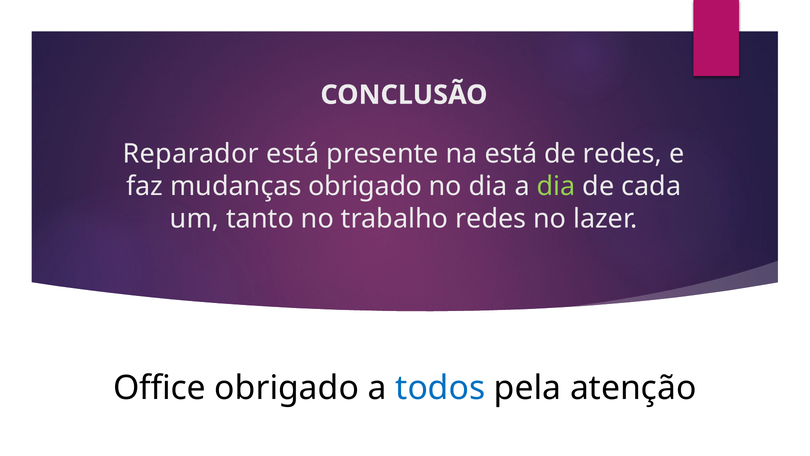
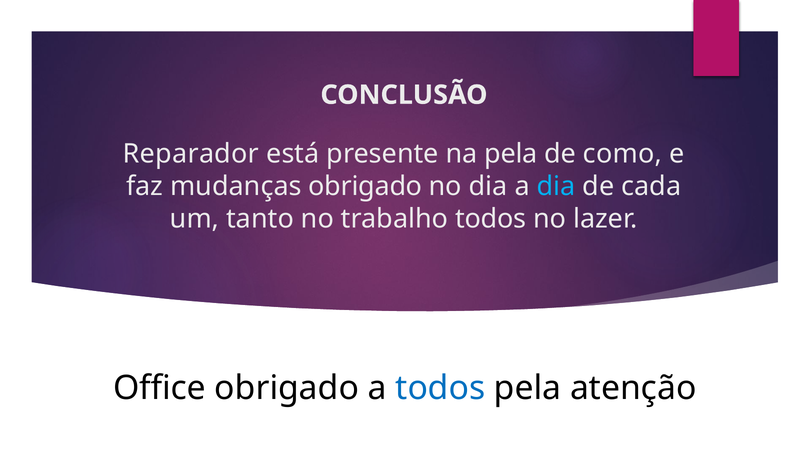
na está: está -> pela
de redes: redes -> como
dia at (556, 186) colour: light green -> light blue
trabalho redes: redes -> todos
